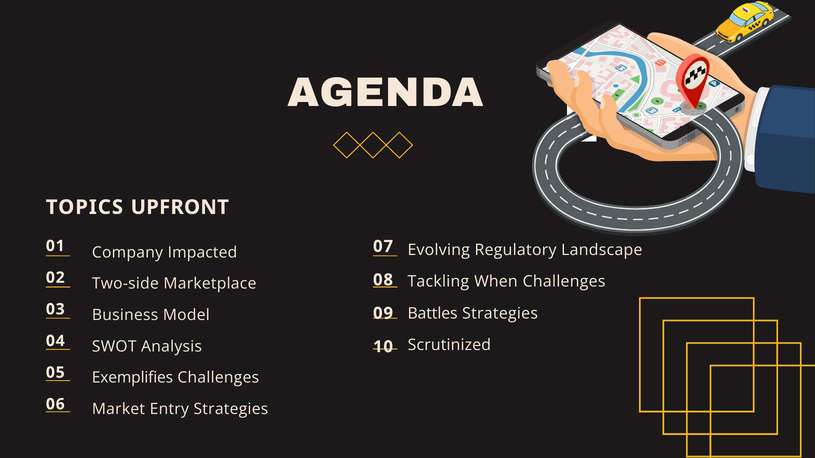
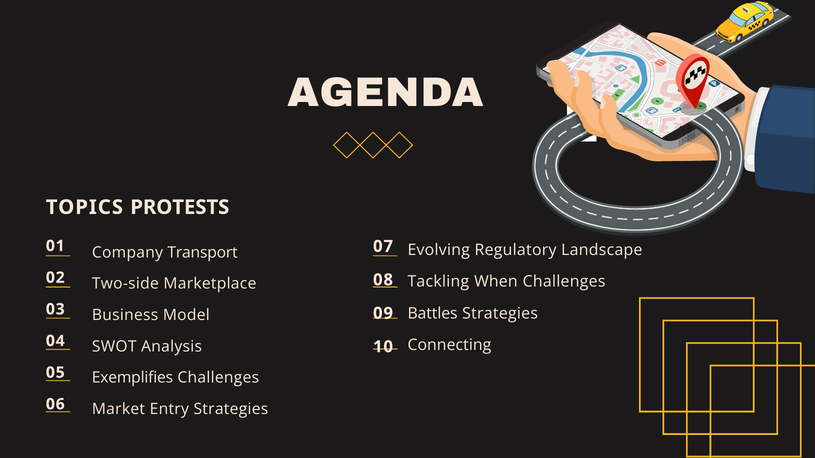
UPFRONT: UPFRONT -> PROTESTS
Impacted: Impacted -> Transport
Scrutinized: Scrutinized -> Connecting
